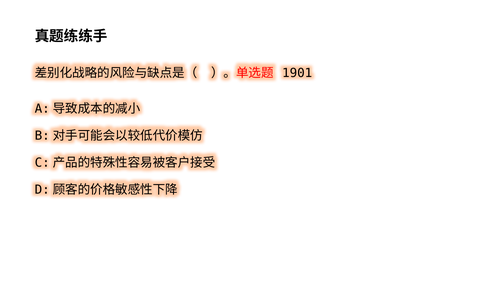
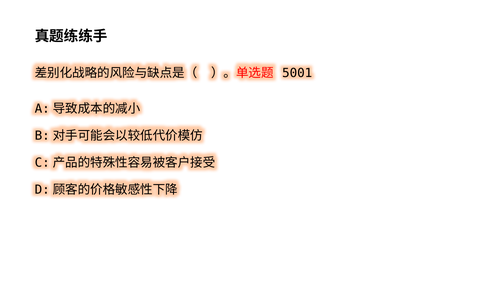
1901: 1901 -> 5001
